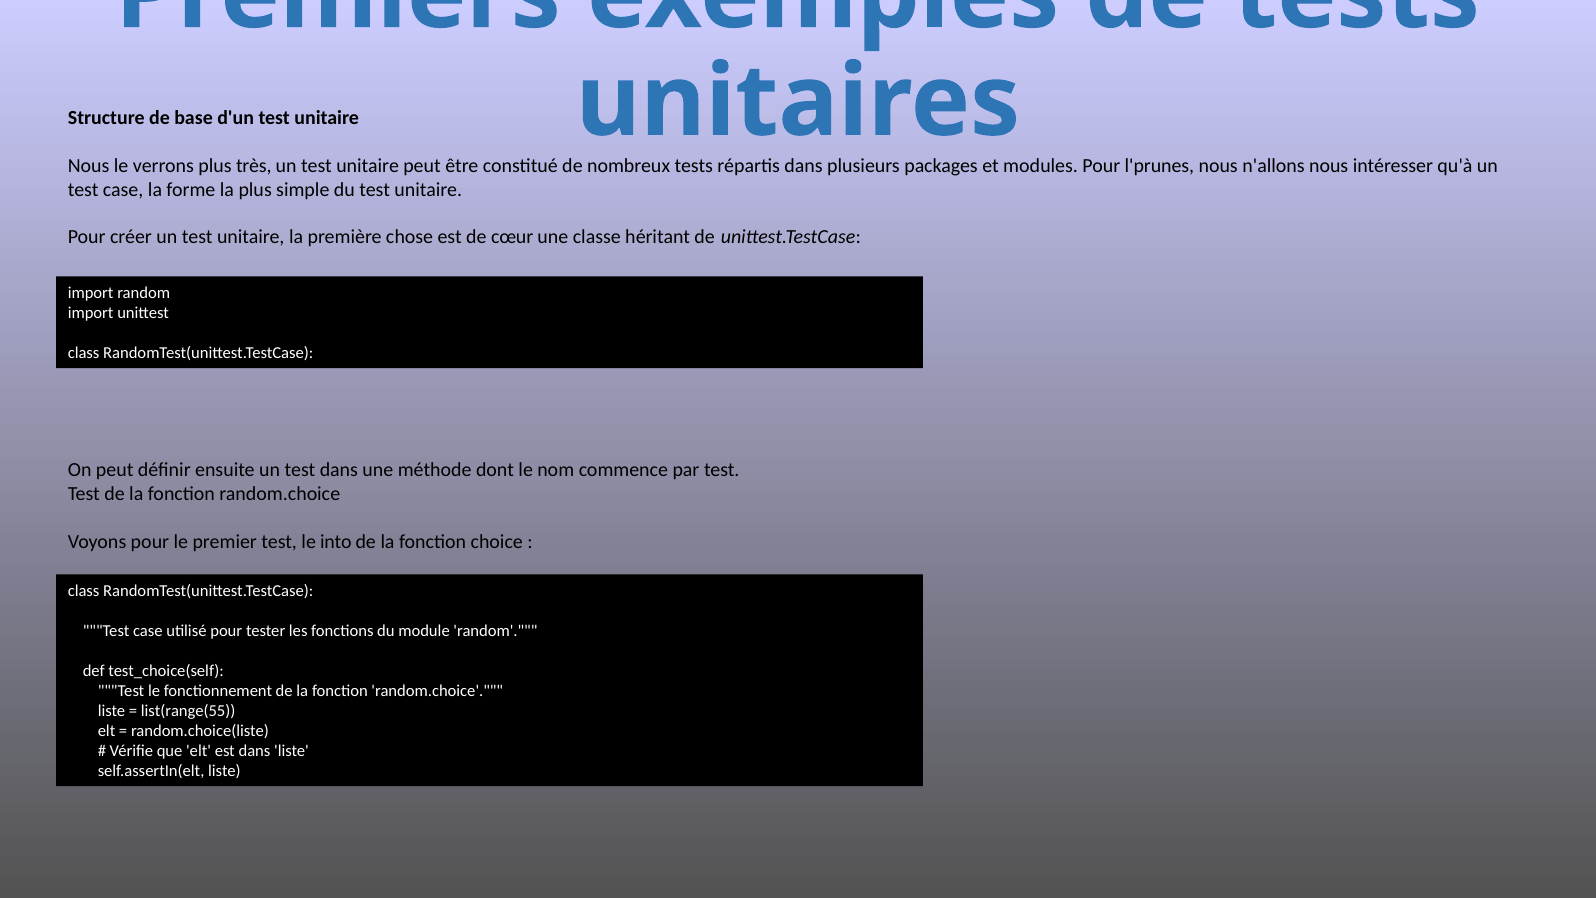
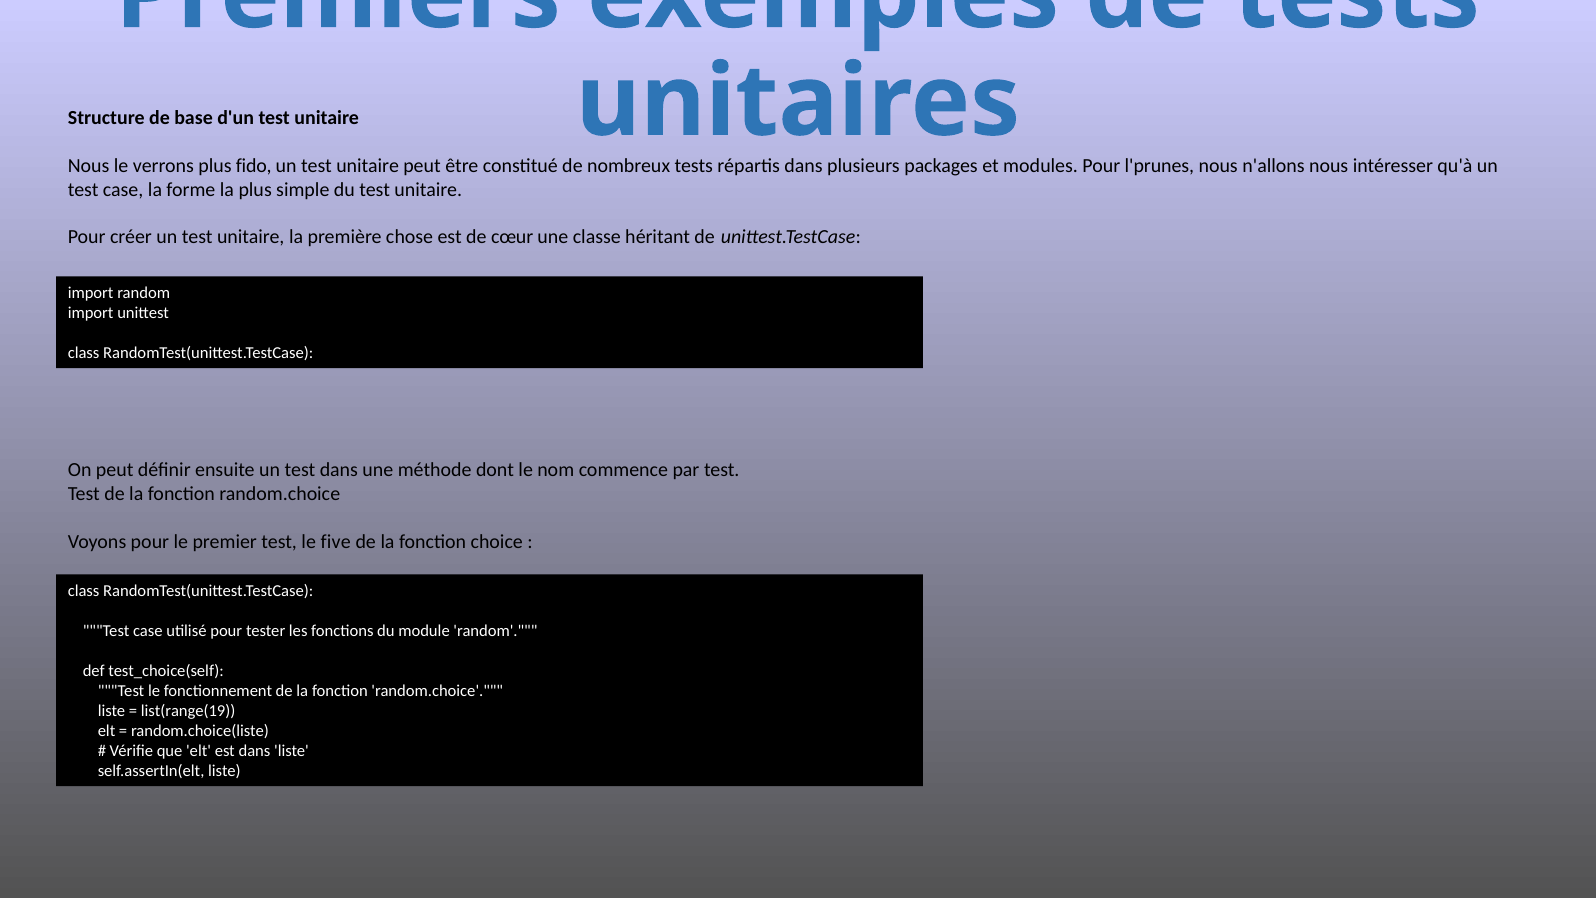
très: très -> fido
into: into -> five
list(range(55: list(range(55 -> list(range(19
